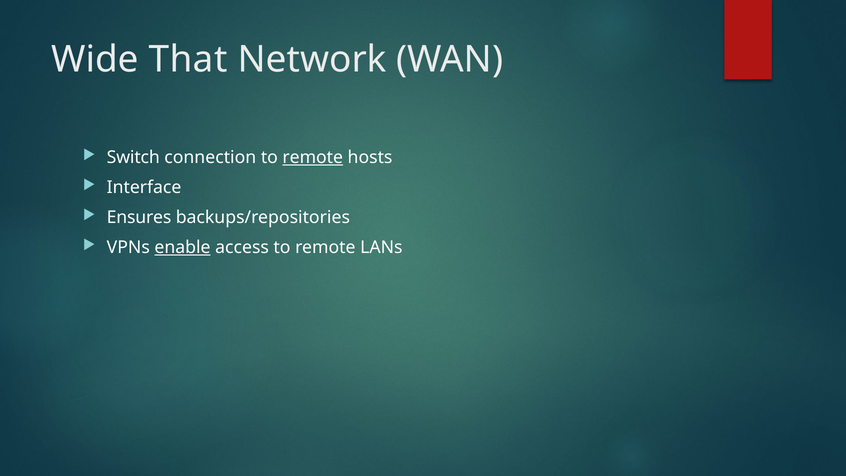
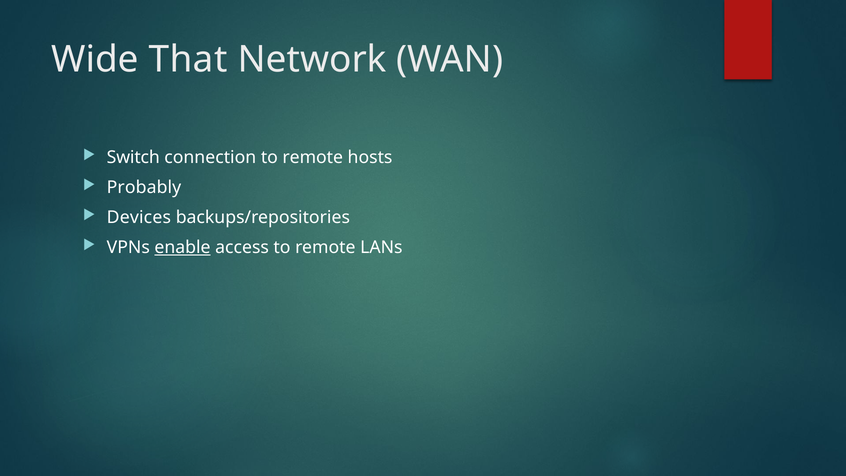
remote at (313, 157) underline: present -> none
Interface: Interface -> Probably
Ensures: Ensures -> Devices
